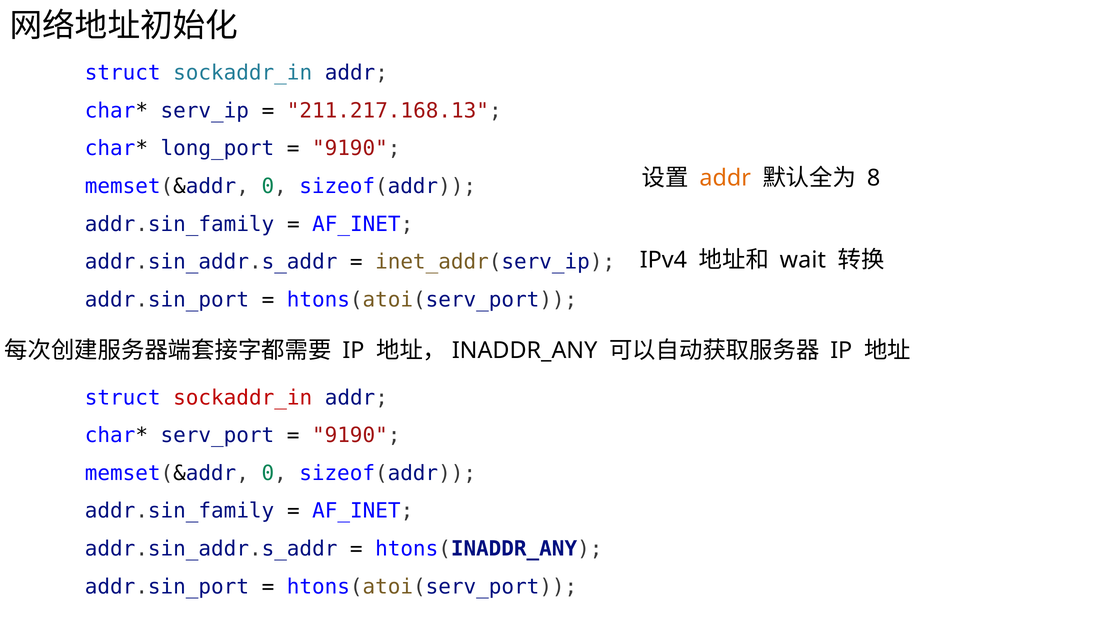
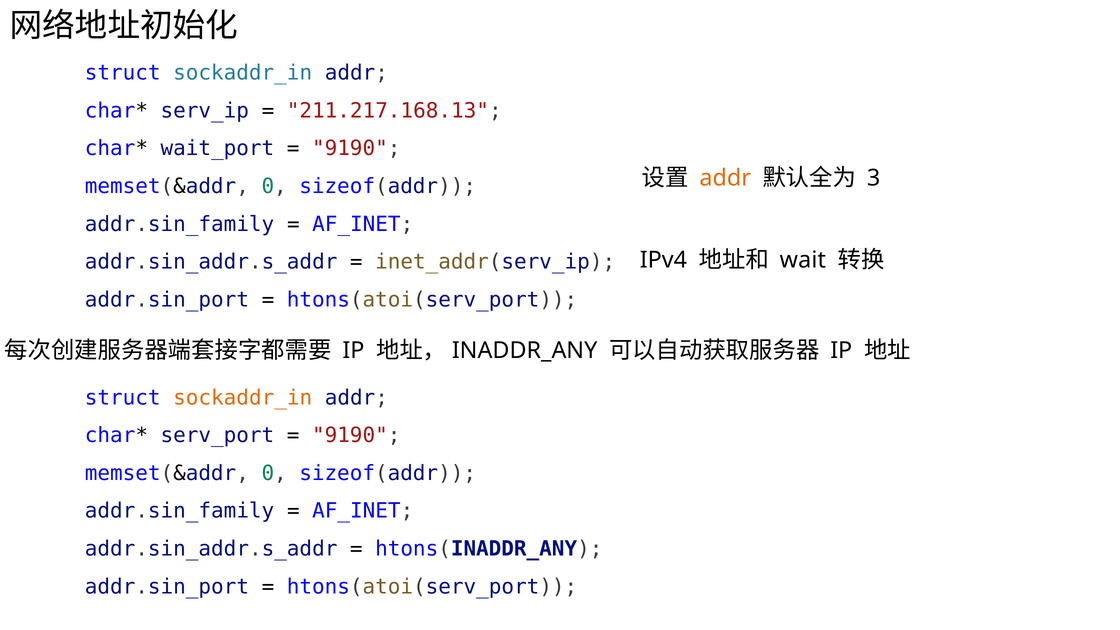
long_port: long_port -> wait_port
8: 8 -> 3
sockaddr_in at (243, 398) colour: red -> orange
